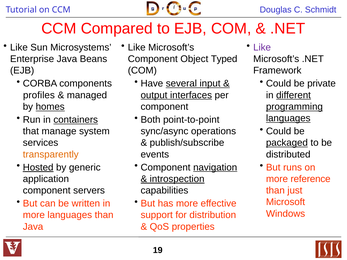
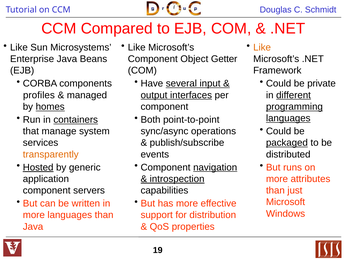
Like at (262, 47) colour: purple -> orange
Typed: Typed -> Getter
reference: reference -> attributes
